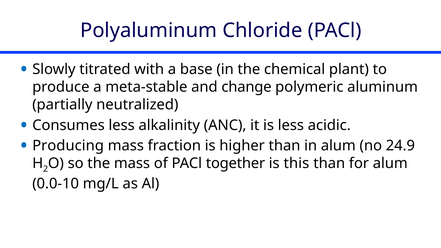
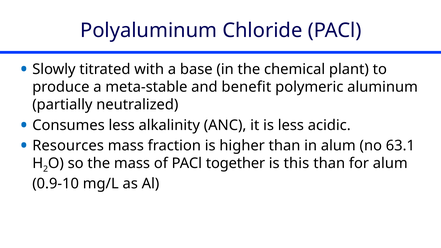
change: change -> benefit
Producing: Producing -> Resources
24.9: 24.9 -> 63.1
0.0-10: 0.0-10 -> 0.9-10
